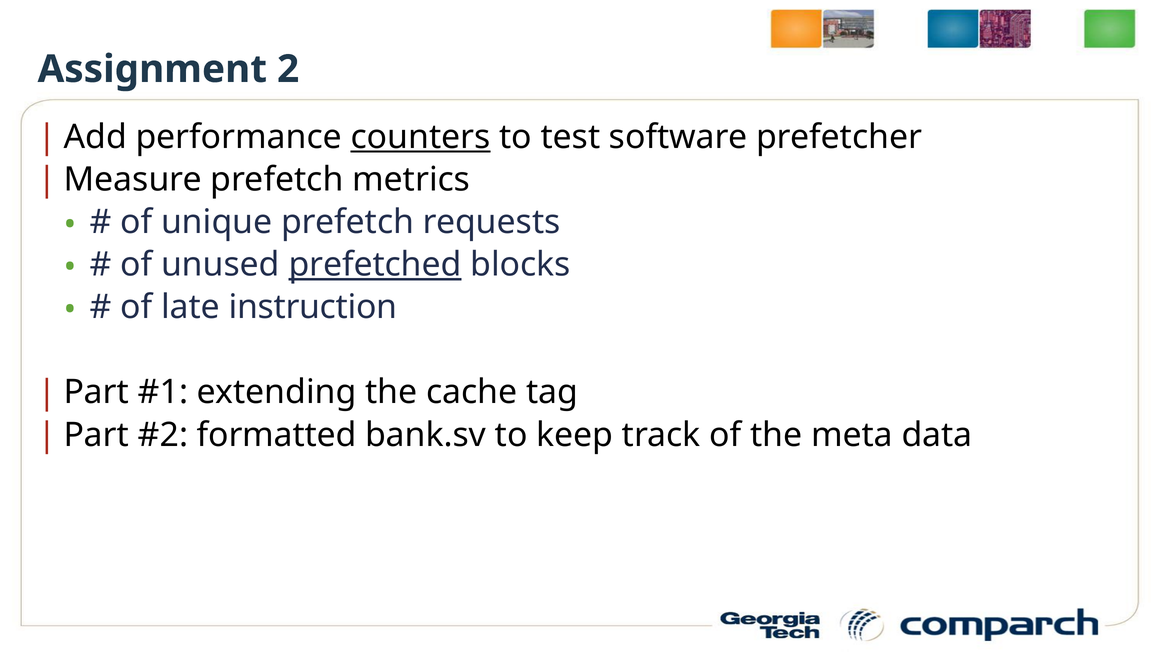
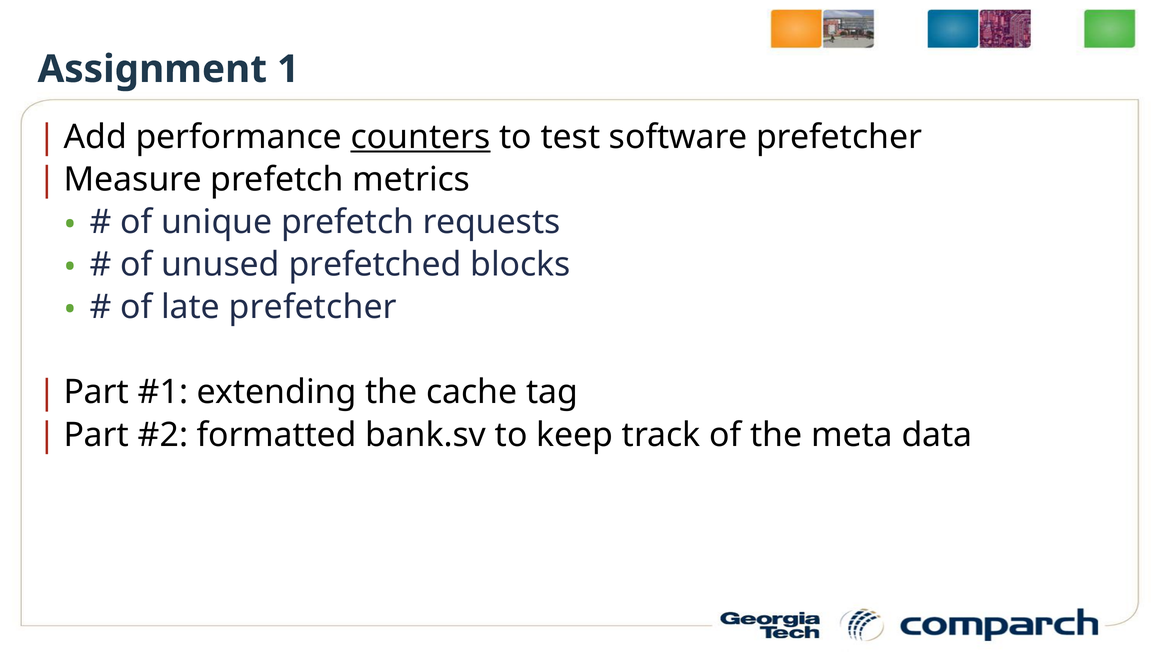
2: 2 -> 1
prefetched underline: present -> none
late instruction: instruction -> prefetcher
